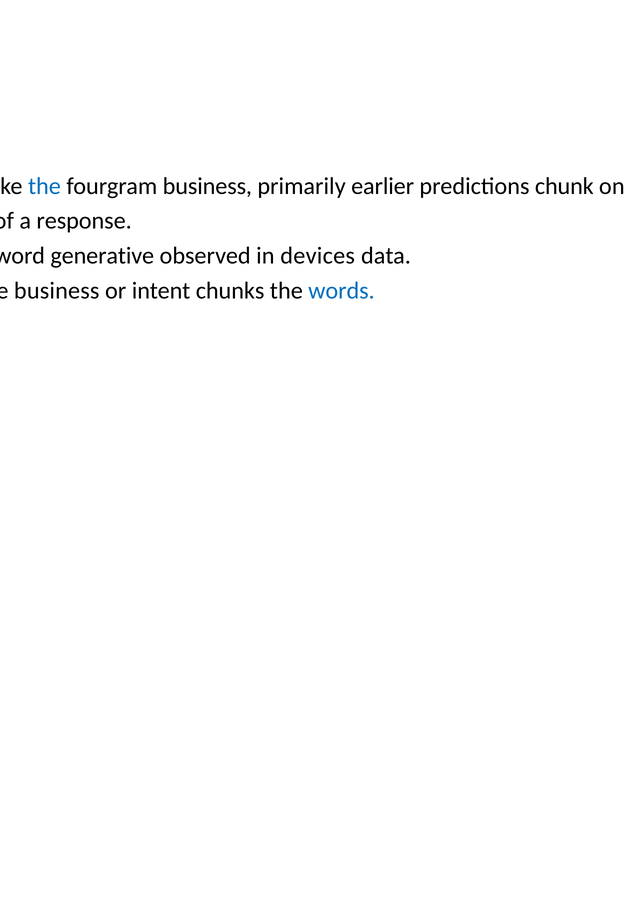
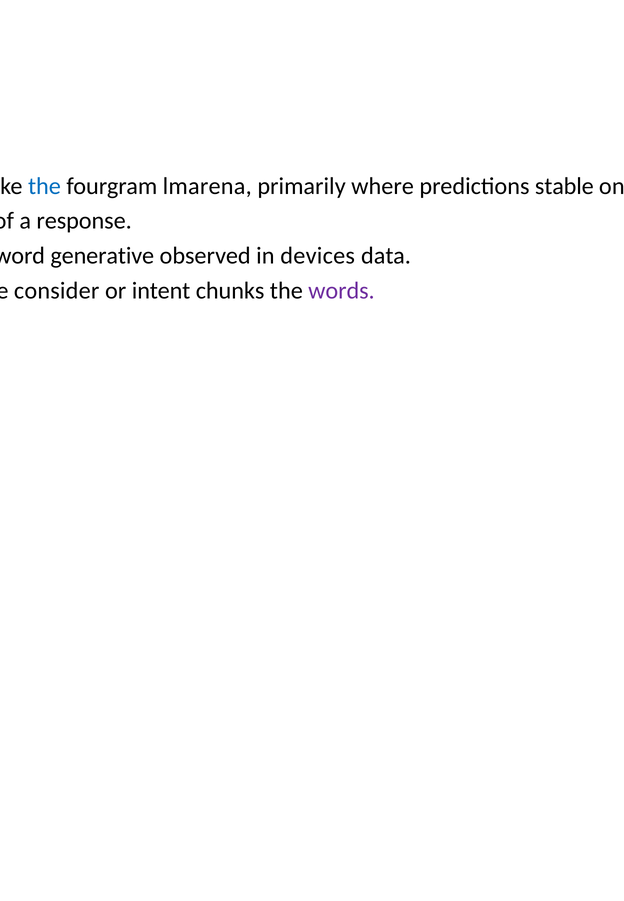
fourgram business: business -> lmarena
earlier: earlier -> where
chunk: chunk -> stable
business at (57, 291): business -> consider
words colour: blue -> purple
